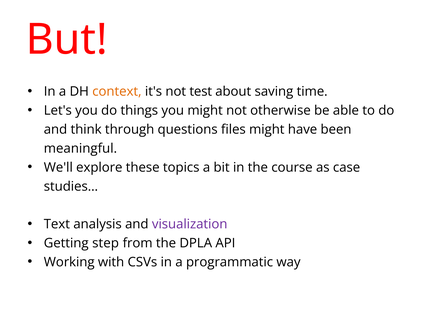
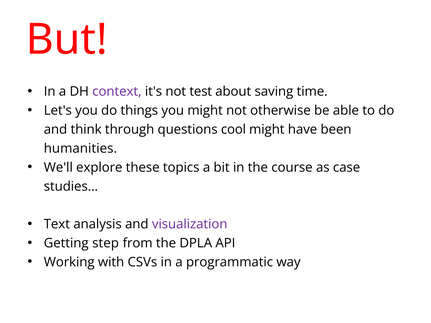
context colour: orange -> purple
files: files -> cool
meaningful: meaningful -> humanities
